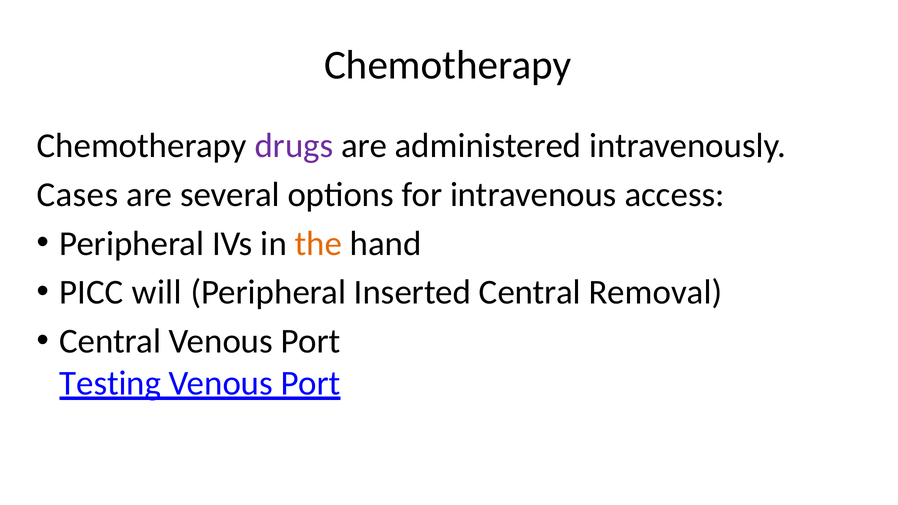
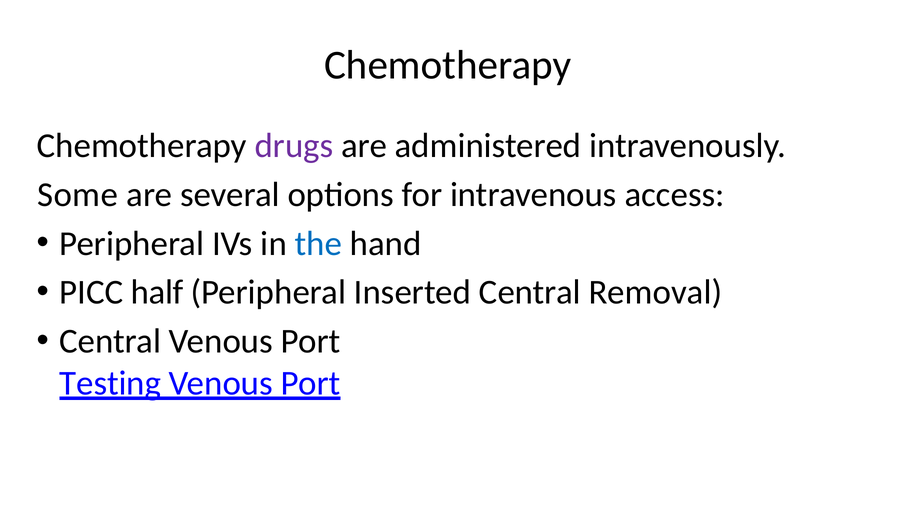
Cases: Cases -> Some
the colour: orange -> blue
will: will -> half
